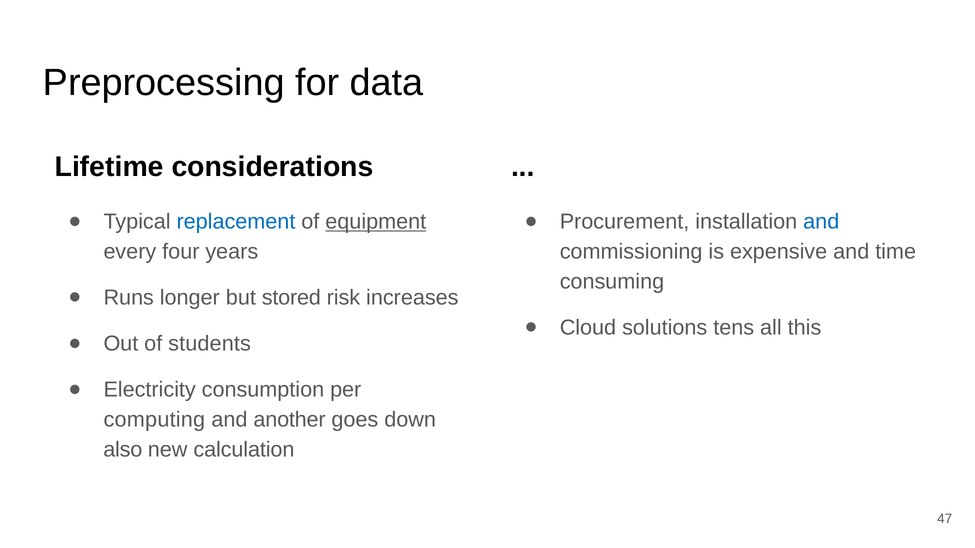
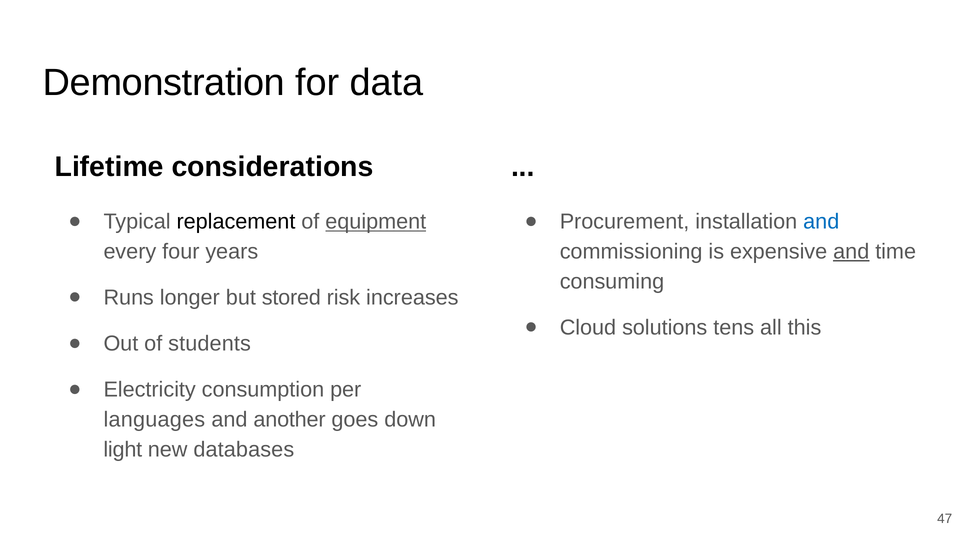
Preprocessing: Preprocessing -> Demonstration
replacement colour: blue -> black
and at (851, 252) underline: none -> present
computing: computing -> languages
also: also -> light
calculation: calculation -> databases
